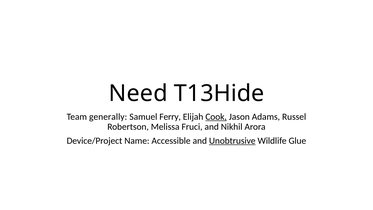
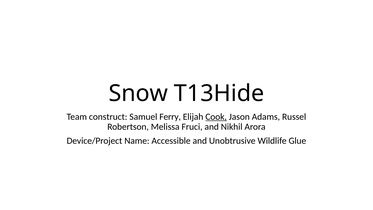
Need: Need -> Snow
generally: generally -> construct
Unobtrusive underline: present -> none
